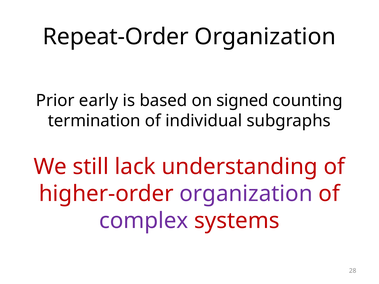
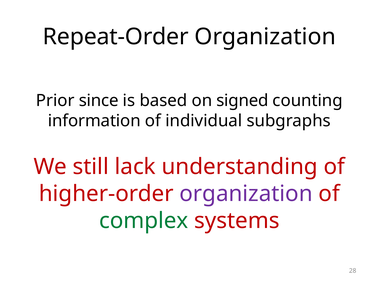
early: early -> since
termination: termination -> information
complex colour: purple -> green
